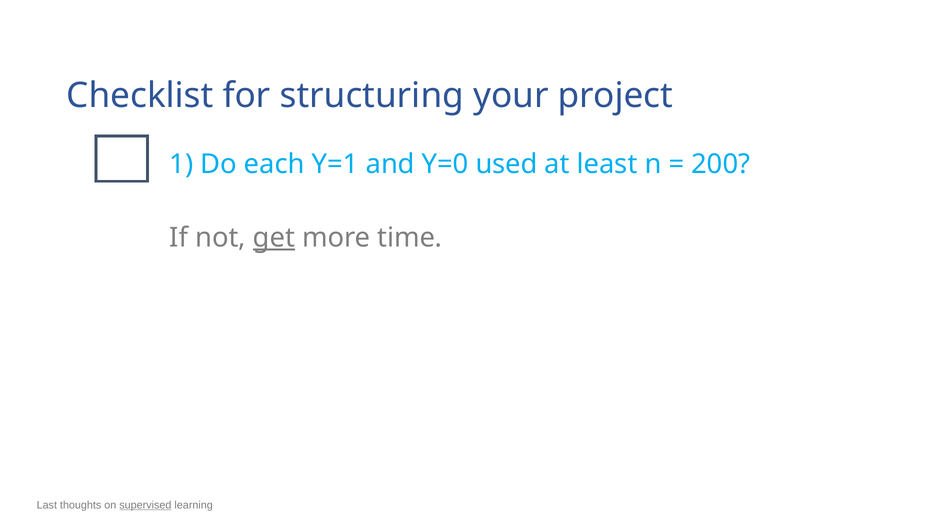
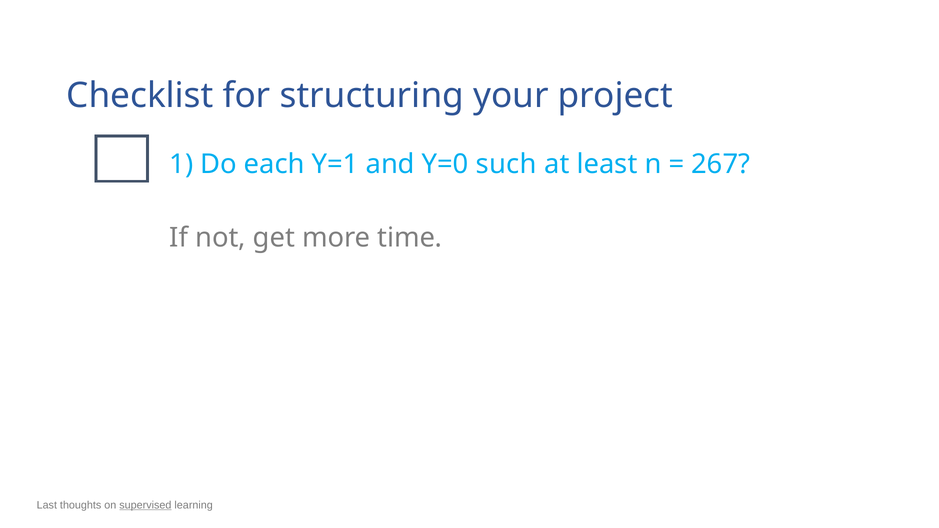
used: used -> such
200: 200 -> 267
get underline: present -> none
